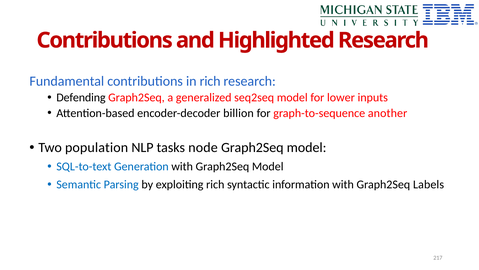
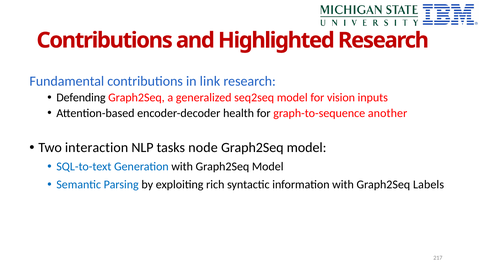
in rich: rich -> link
lower: lower -> vision
billion: billion -> health
population: population -> interaction
